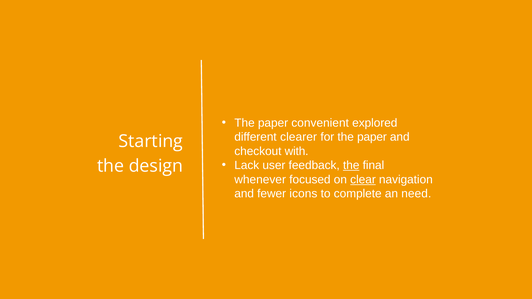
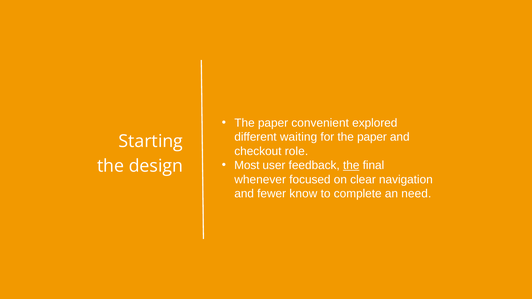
clearer: clearer -> waiting
with: with -> role
Lack: Lack -> Most
clear underline: present -> none
icons: icons -> know
